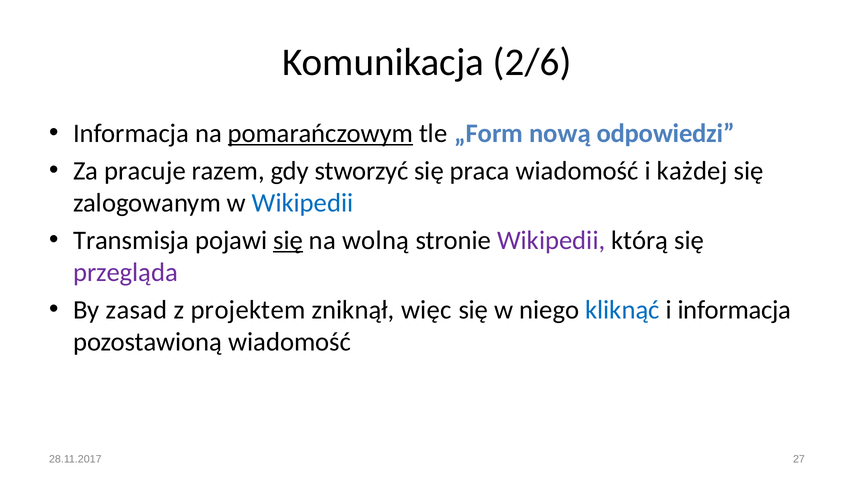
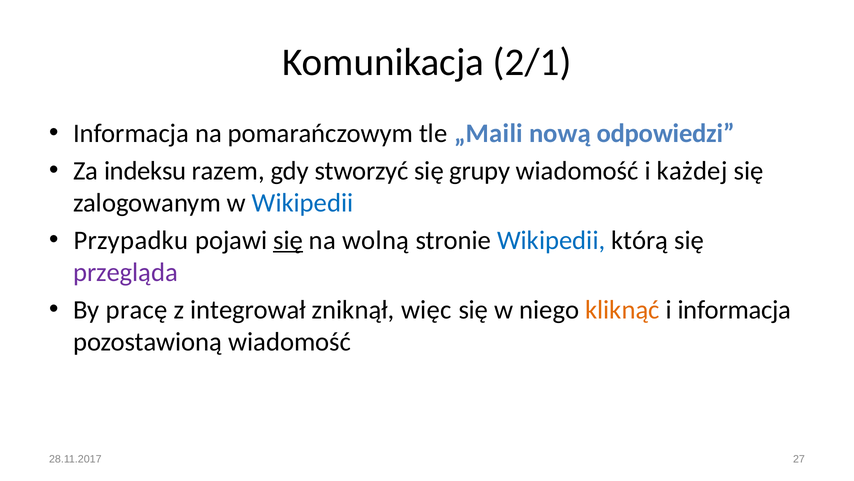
2/6: 2/6 -> 2/1
pomarańczowym underline: present -> none
„Form: „Form -> „Maili
pracuje: pracuje -> indeksu
praca: praca -> grupy
Transmisja: Transmisja -> Przypadku
Wikipedii at (551, 240) colour: purple -> blue
zasad: zasad -> pracę
projektem: projektem -> integrował
kliknąć colour: blue -> orange
